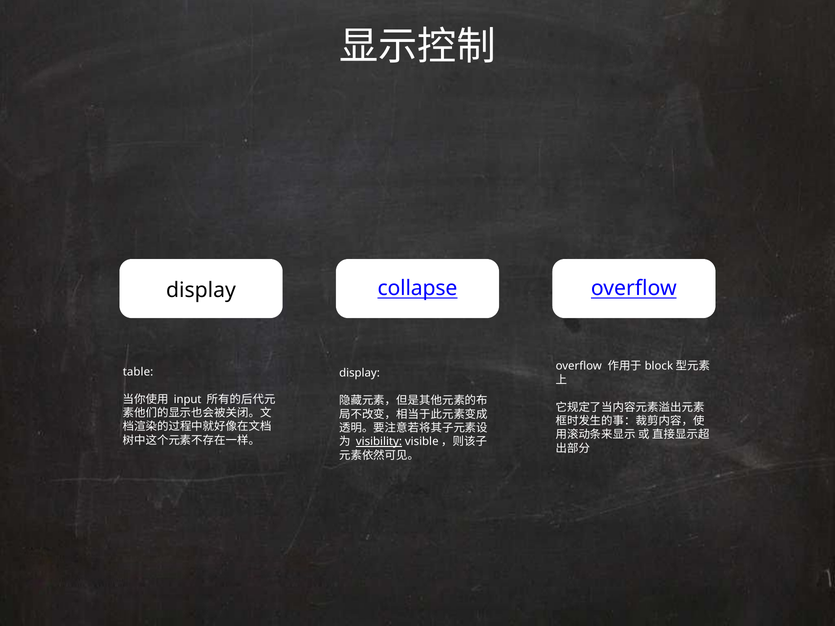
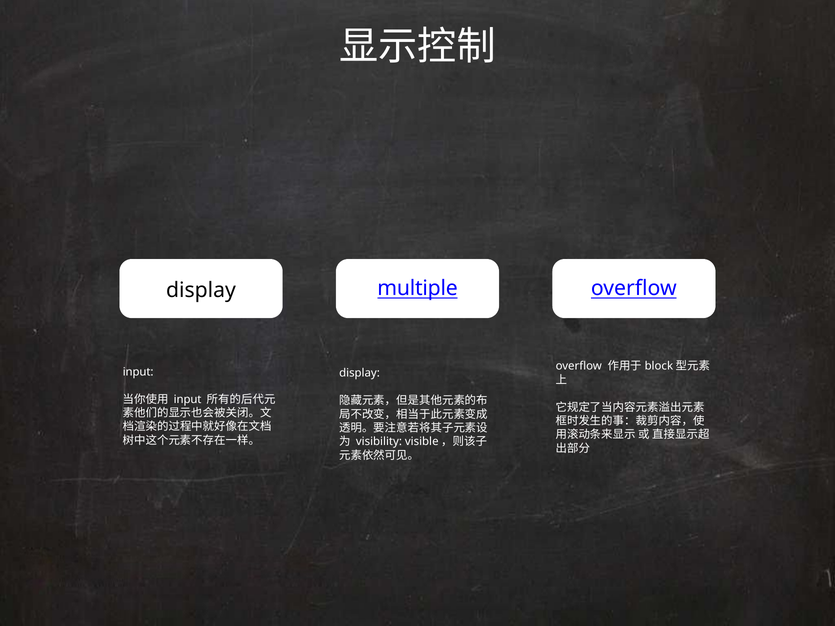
collapse: collapse -> multiple
table at (138, 372): table -> input
visibility underline: present -> none
